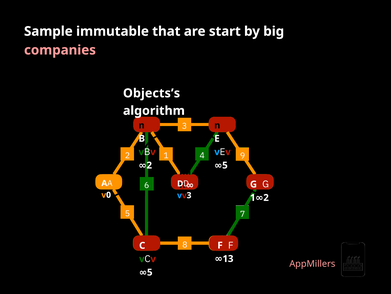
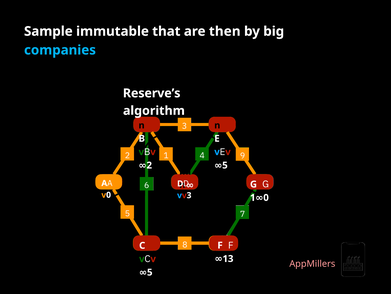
start: start -> then
companies colour: pink -> light blue
Objects’s: Objects’s -> Reserve’s
1 2: 2 -> 0
